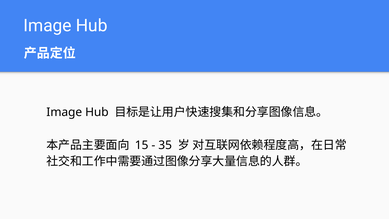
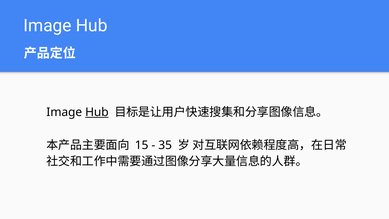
Hub at (97, 112) underline: none -> present
